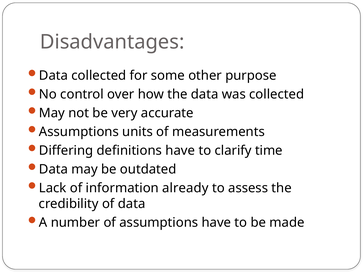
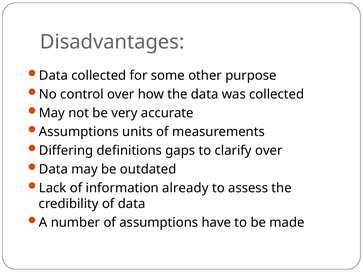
definitions have: have -> gaps
clarify time: time -> over
